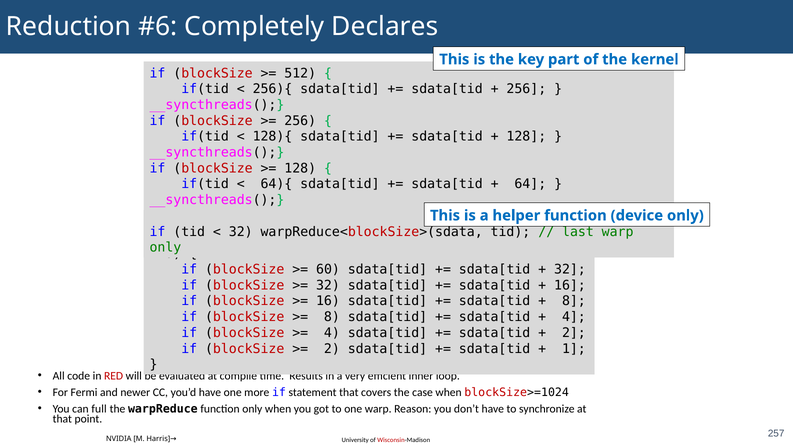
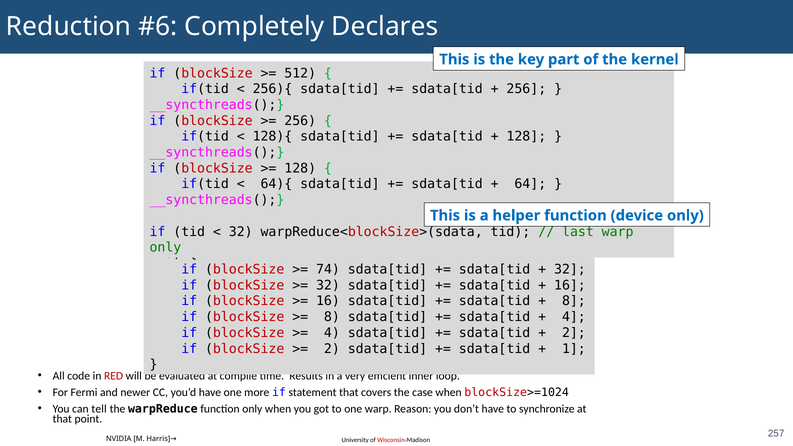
60: 60 -> 74
full: full -> tell
